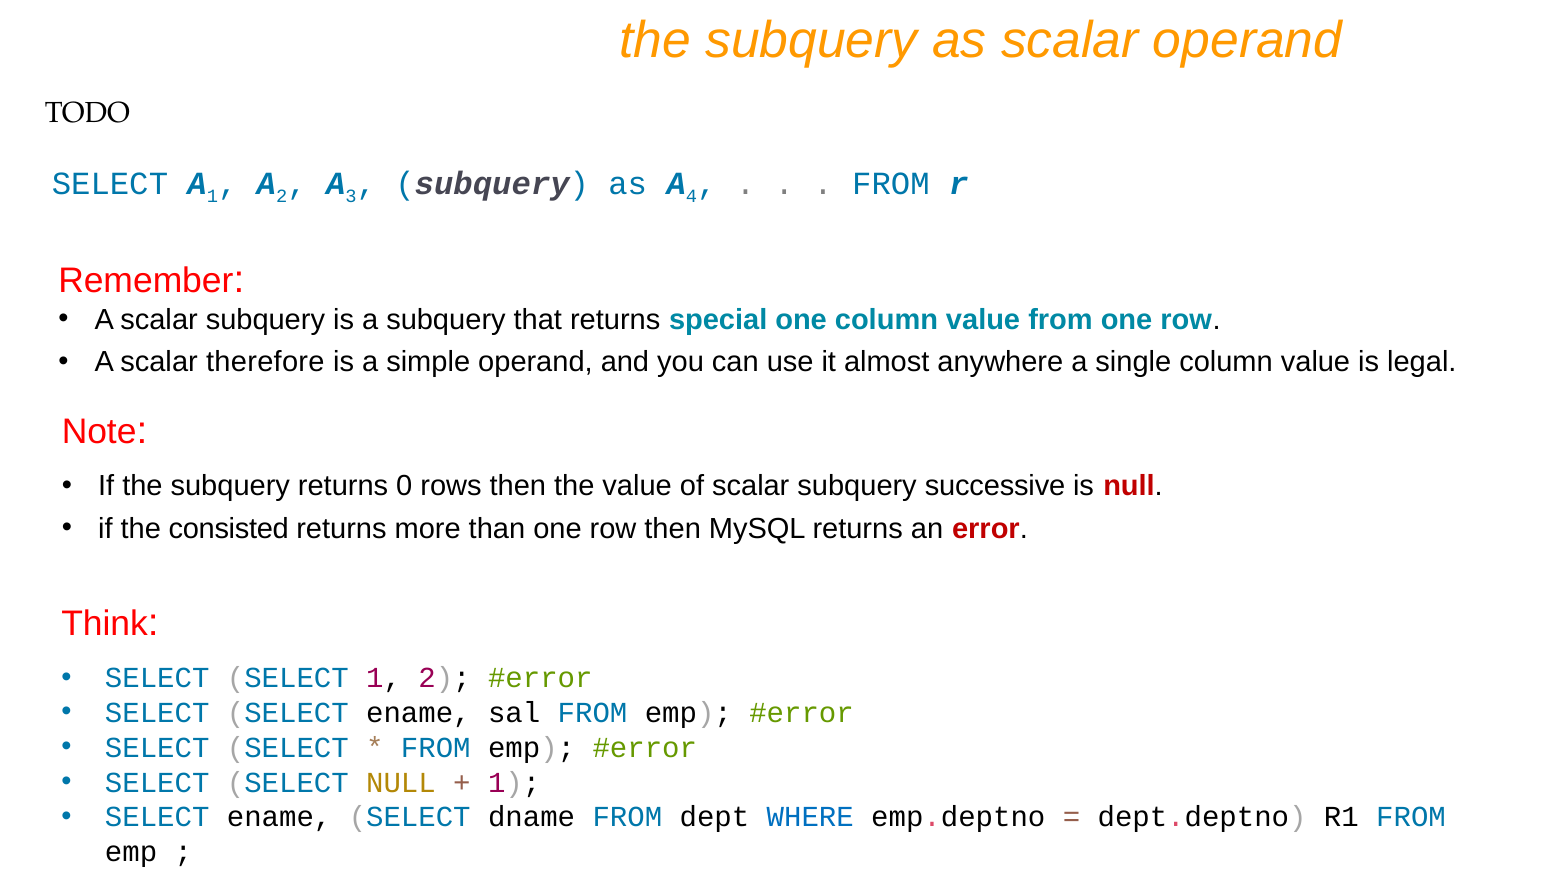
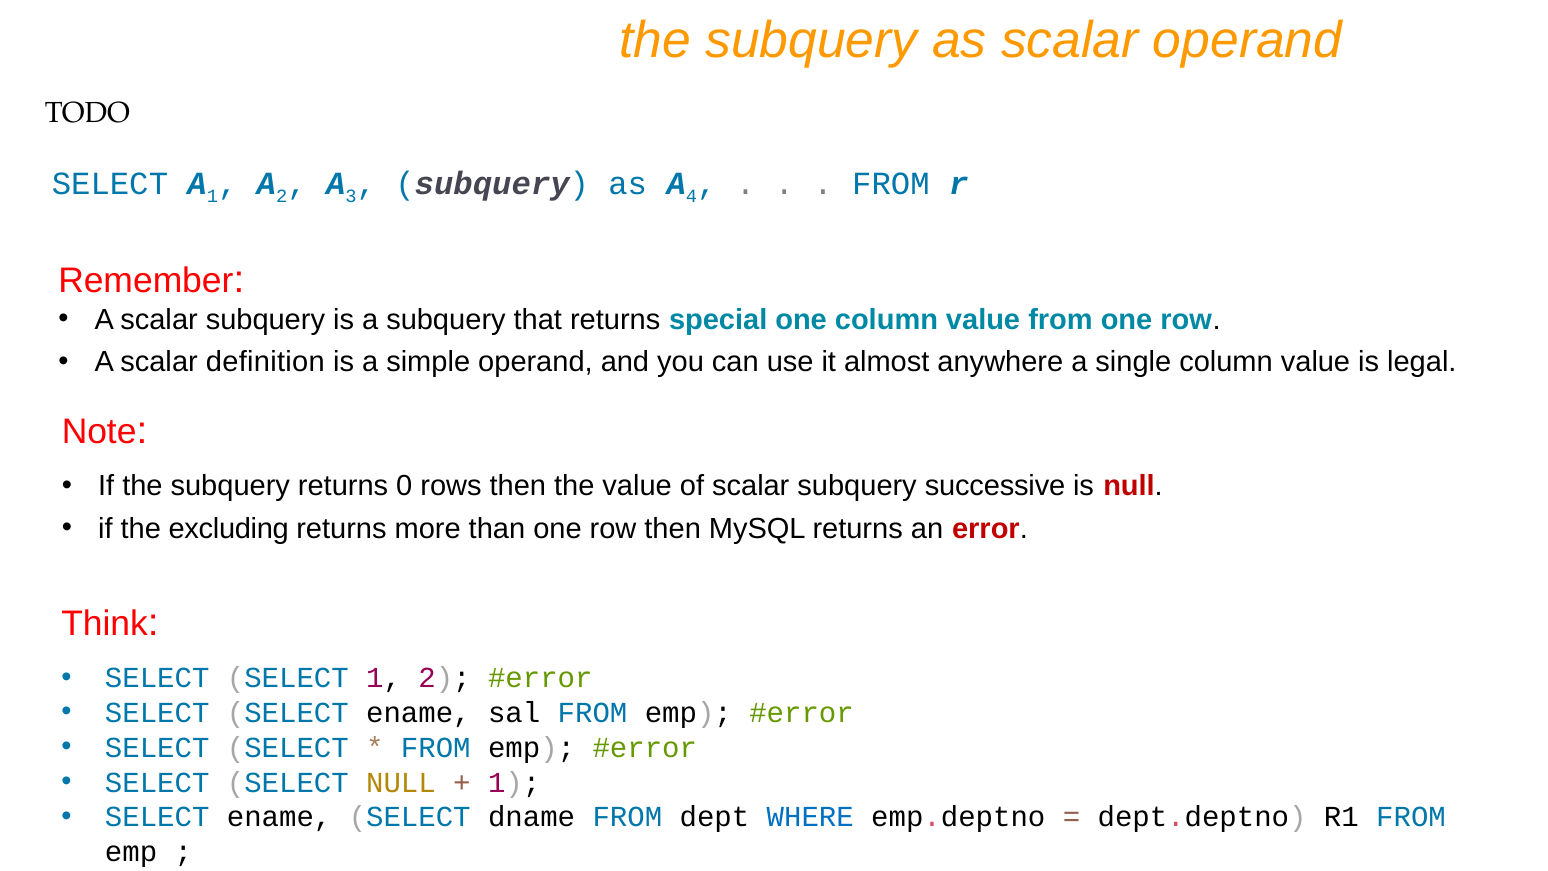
therefore: therefore -> definition
consisted: consisted -> excluding
